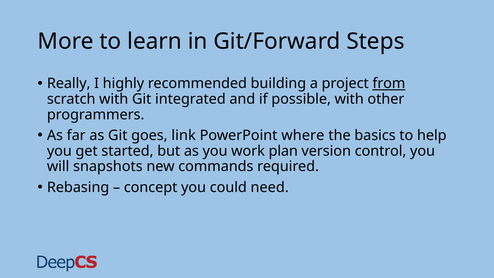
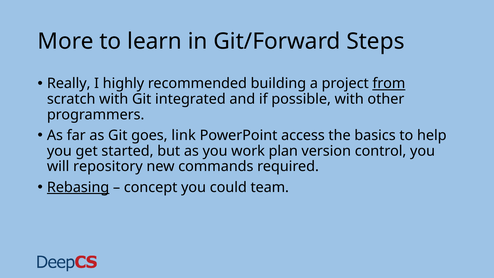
where: where -> access
snapshots: snapshots -> repository
Rebasing underline: none -> present
need: need -> team
